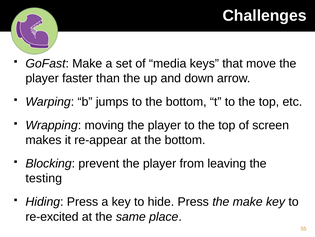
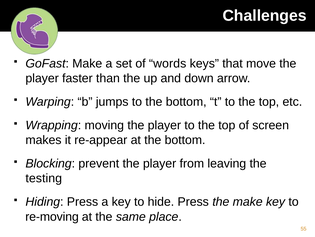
media: media -> words
re-excited: re-excited -> re-moving
